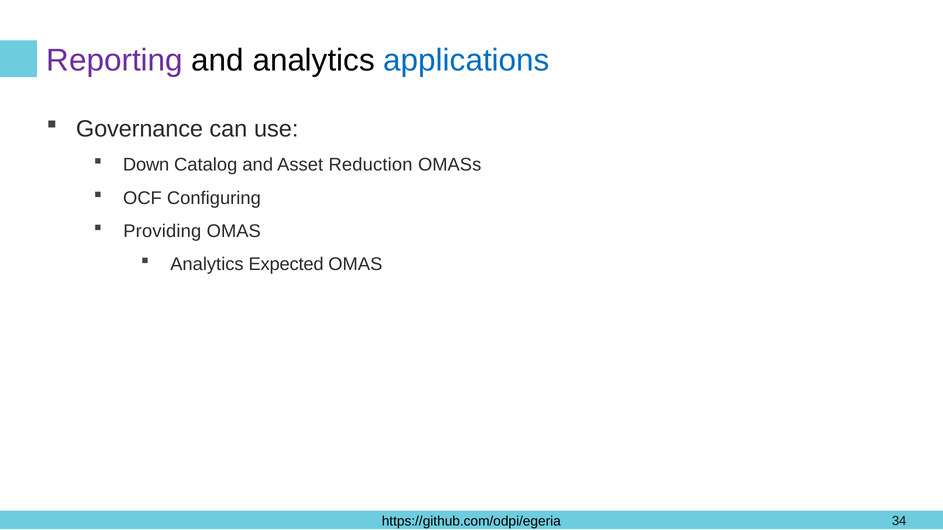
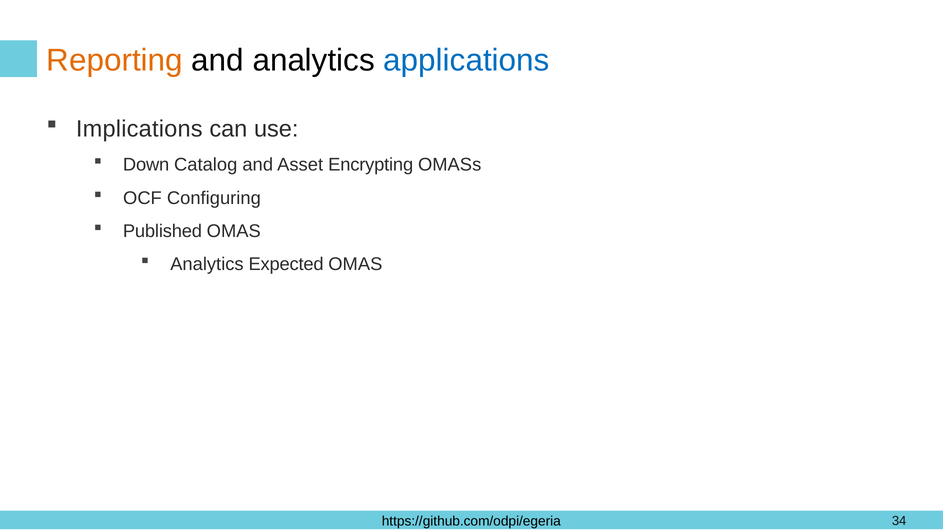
Reporting colour: purple -> orange
Governance: Governance -> Implications
Reduction: Reduction -> Encrypting
Providing: Providing -> Published
